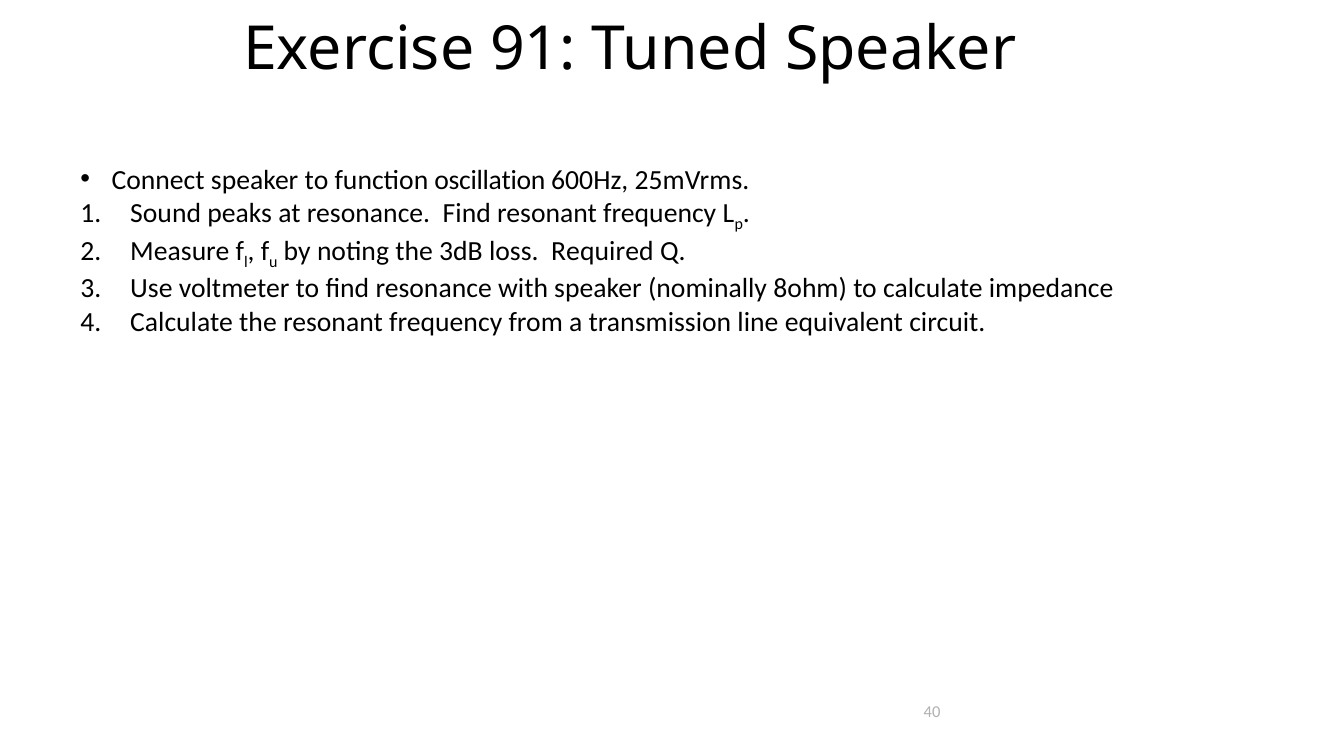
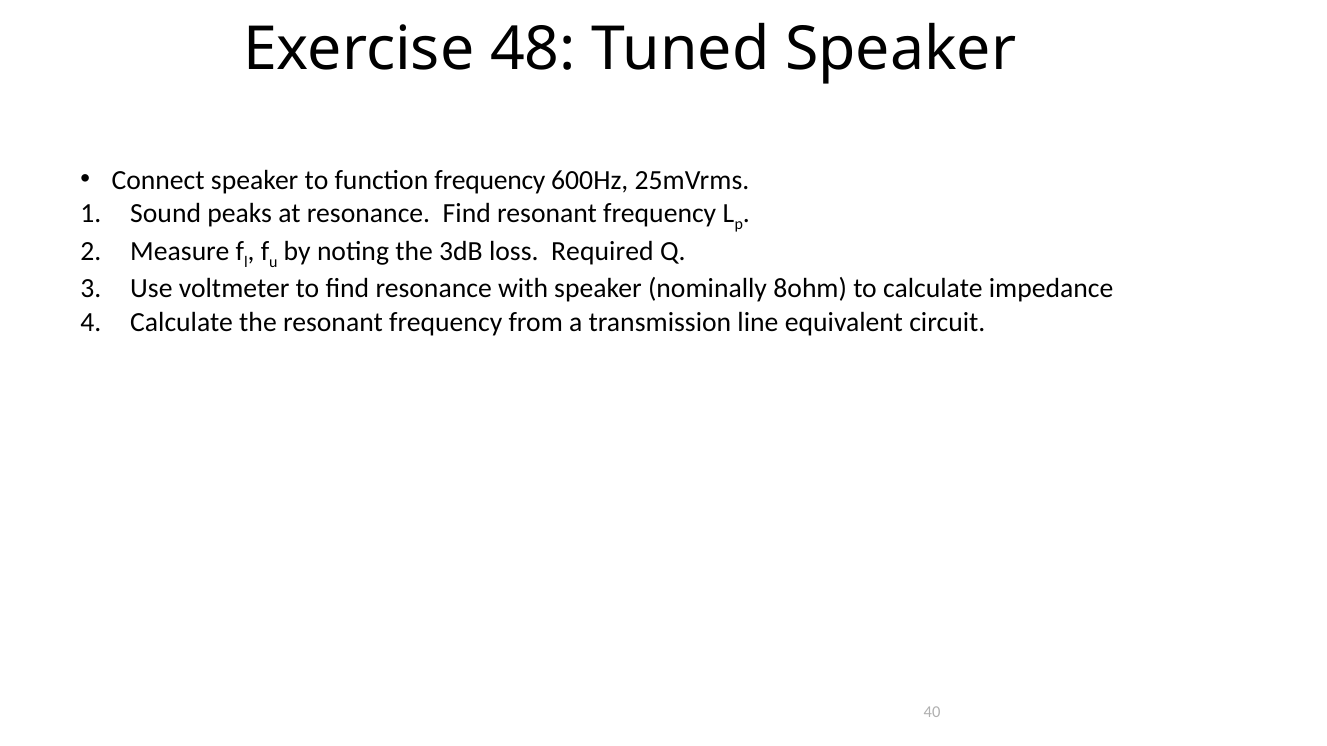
91: 91 -> 48
function oscillation: oscillation -> frequency
